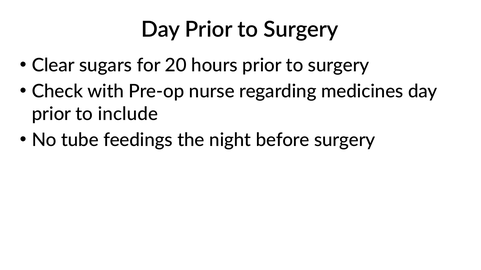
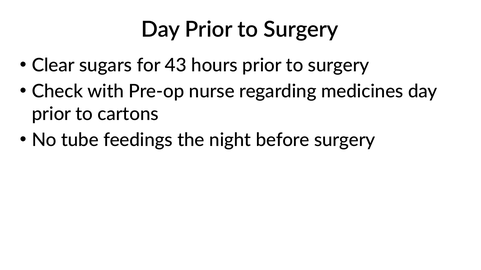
20: 20 -> 43
include: include -> cartons
